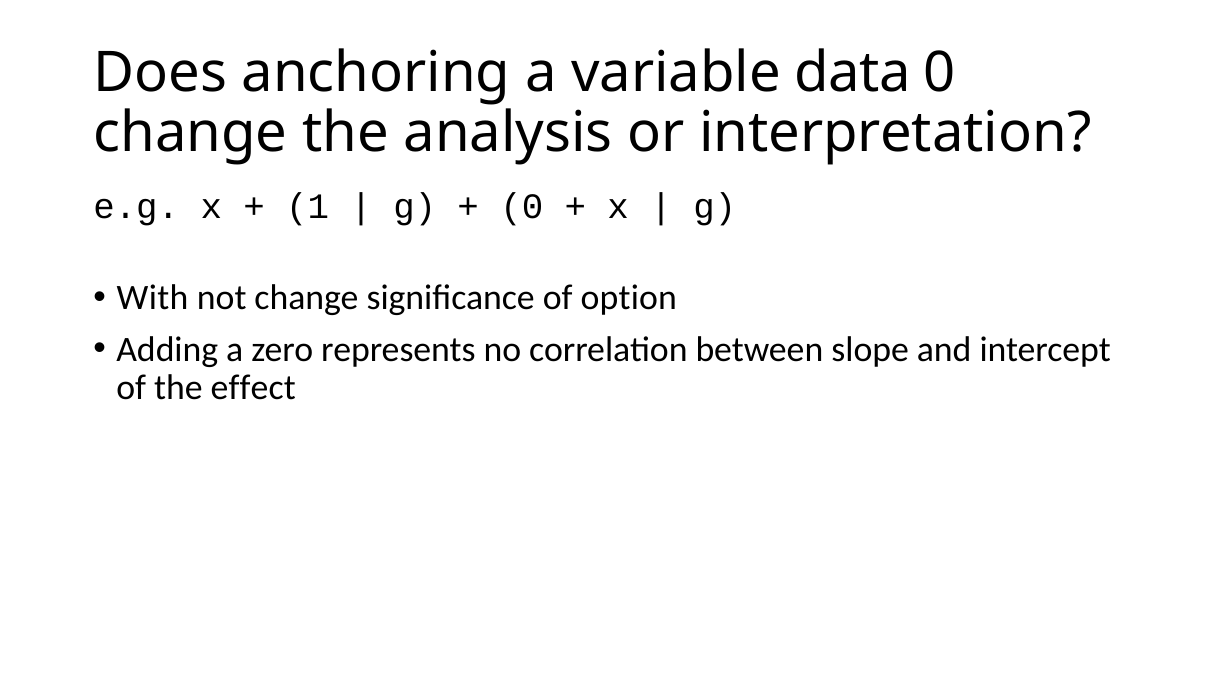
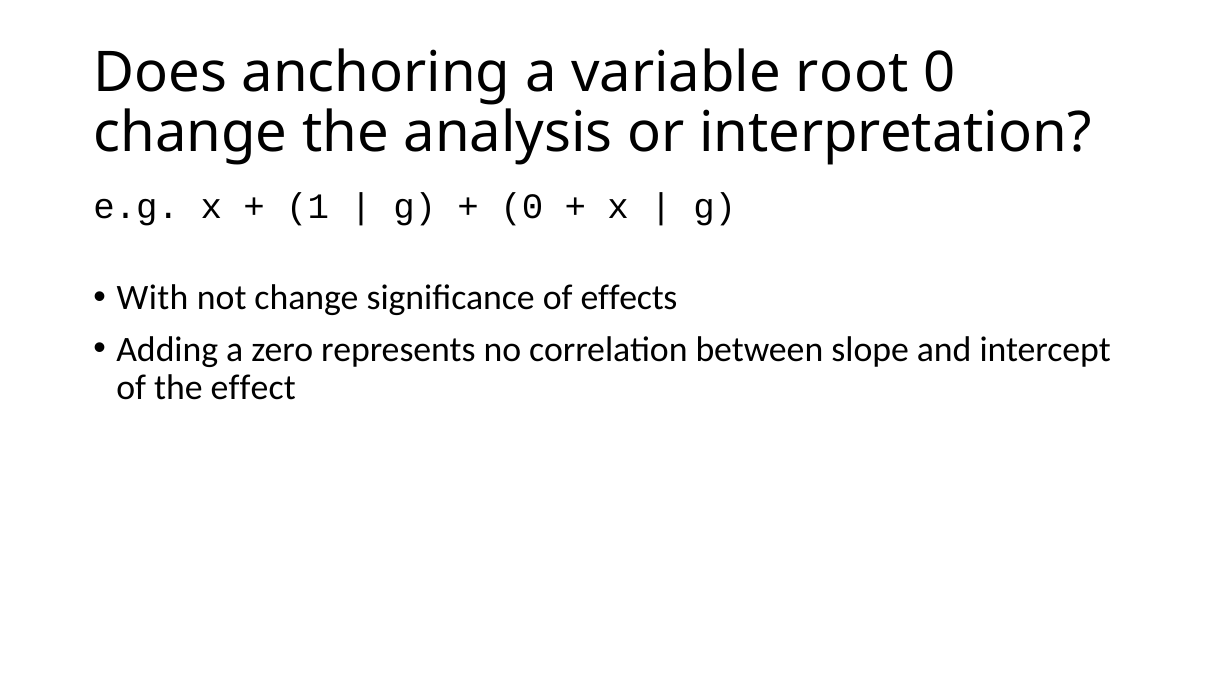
data: data -> root
option: option -> effects
